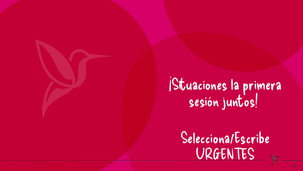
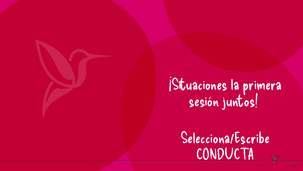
URGENTES: URGENTES -> CONDUCTA
